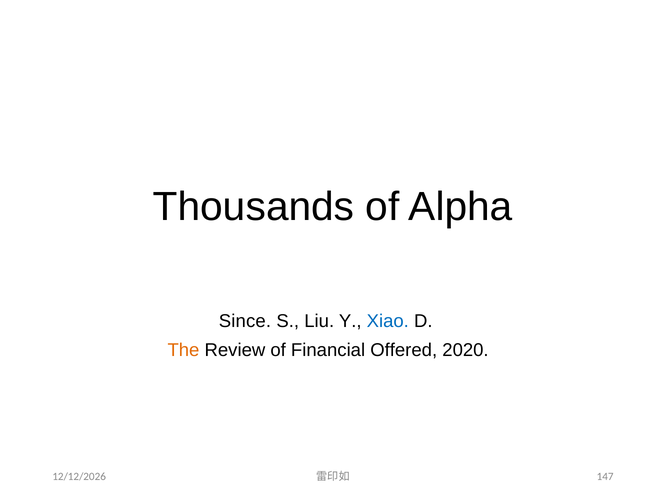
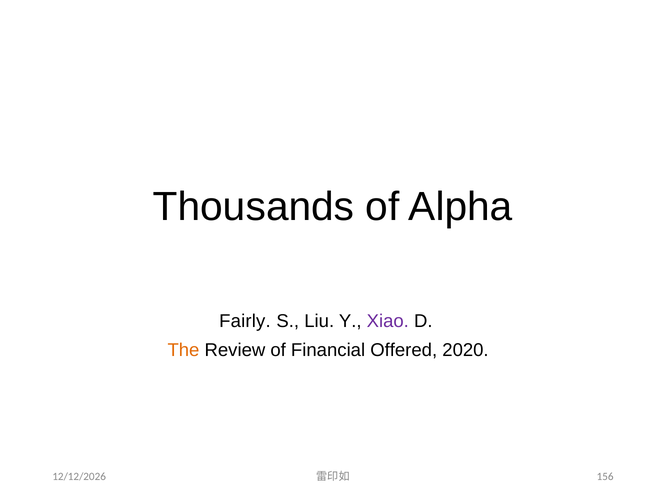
Since: Since -> Fairly
Xiao colour: blue -> purple
147: 147 -> 156
